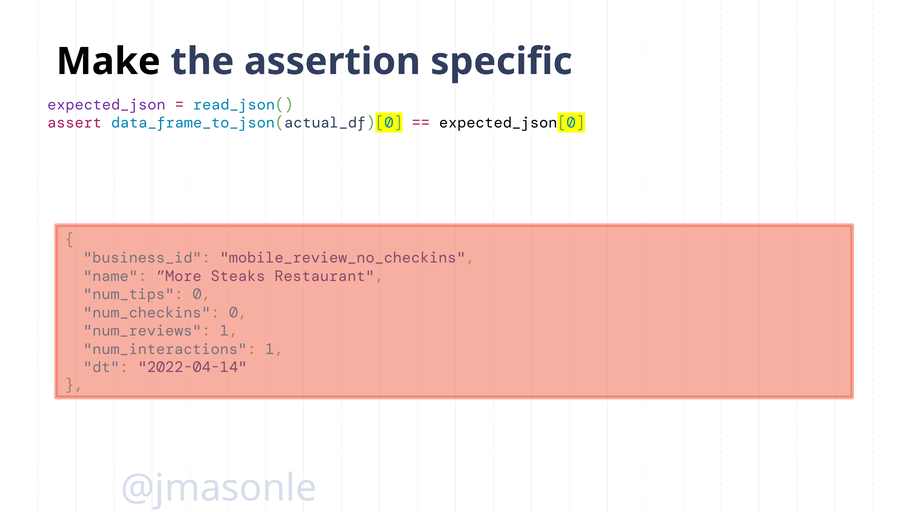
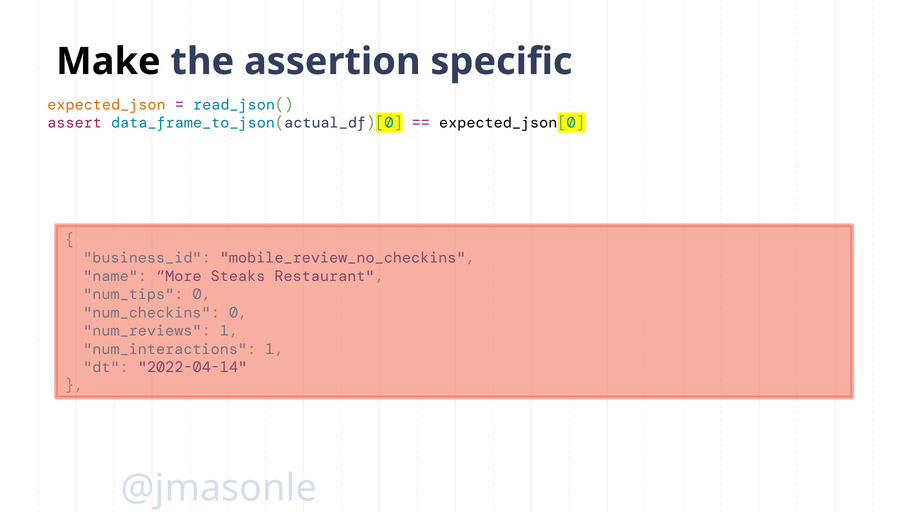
expected_json colour: purple -> orange
